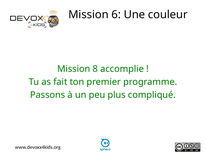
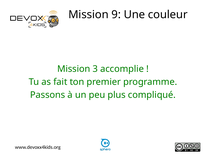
6: 6 -> 9
8: 8 -> 3
